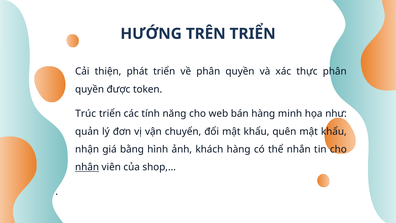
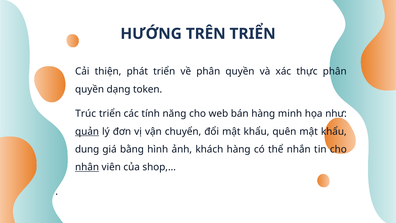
được: được -> dạng
quản underline: none -> present
nhận: nhận -> dung
